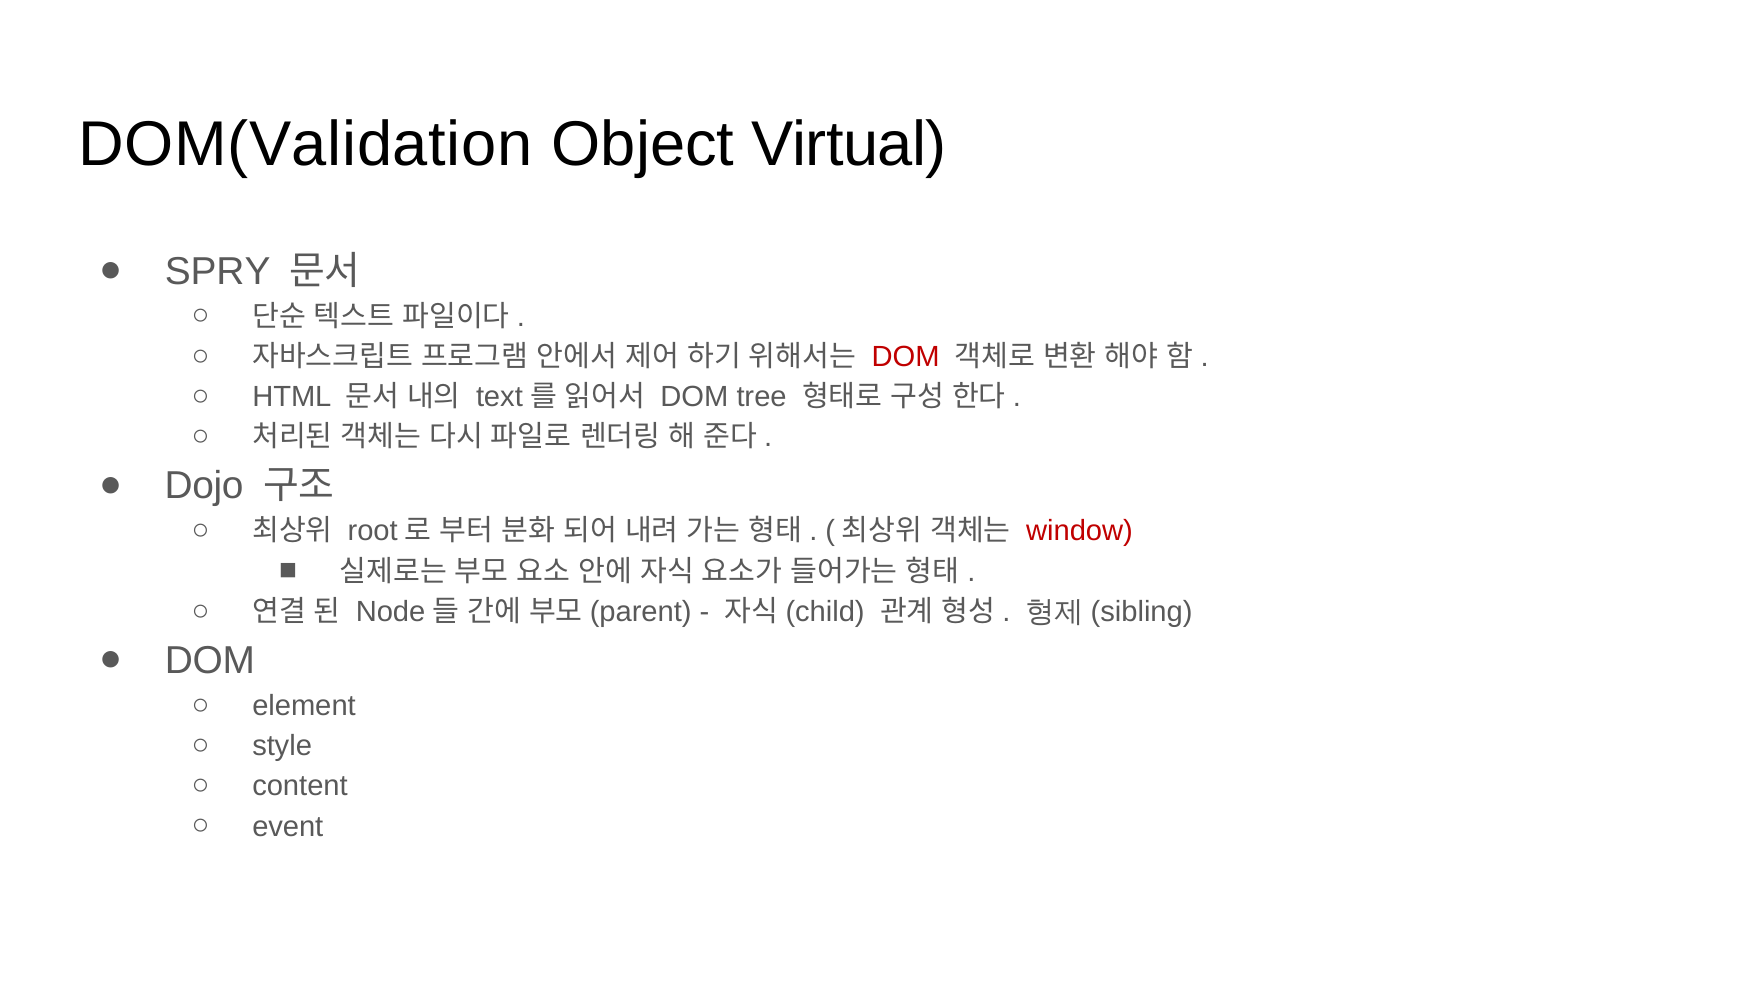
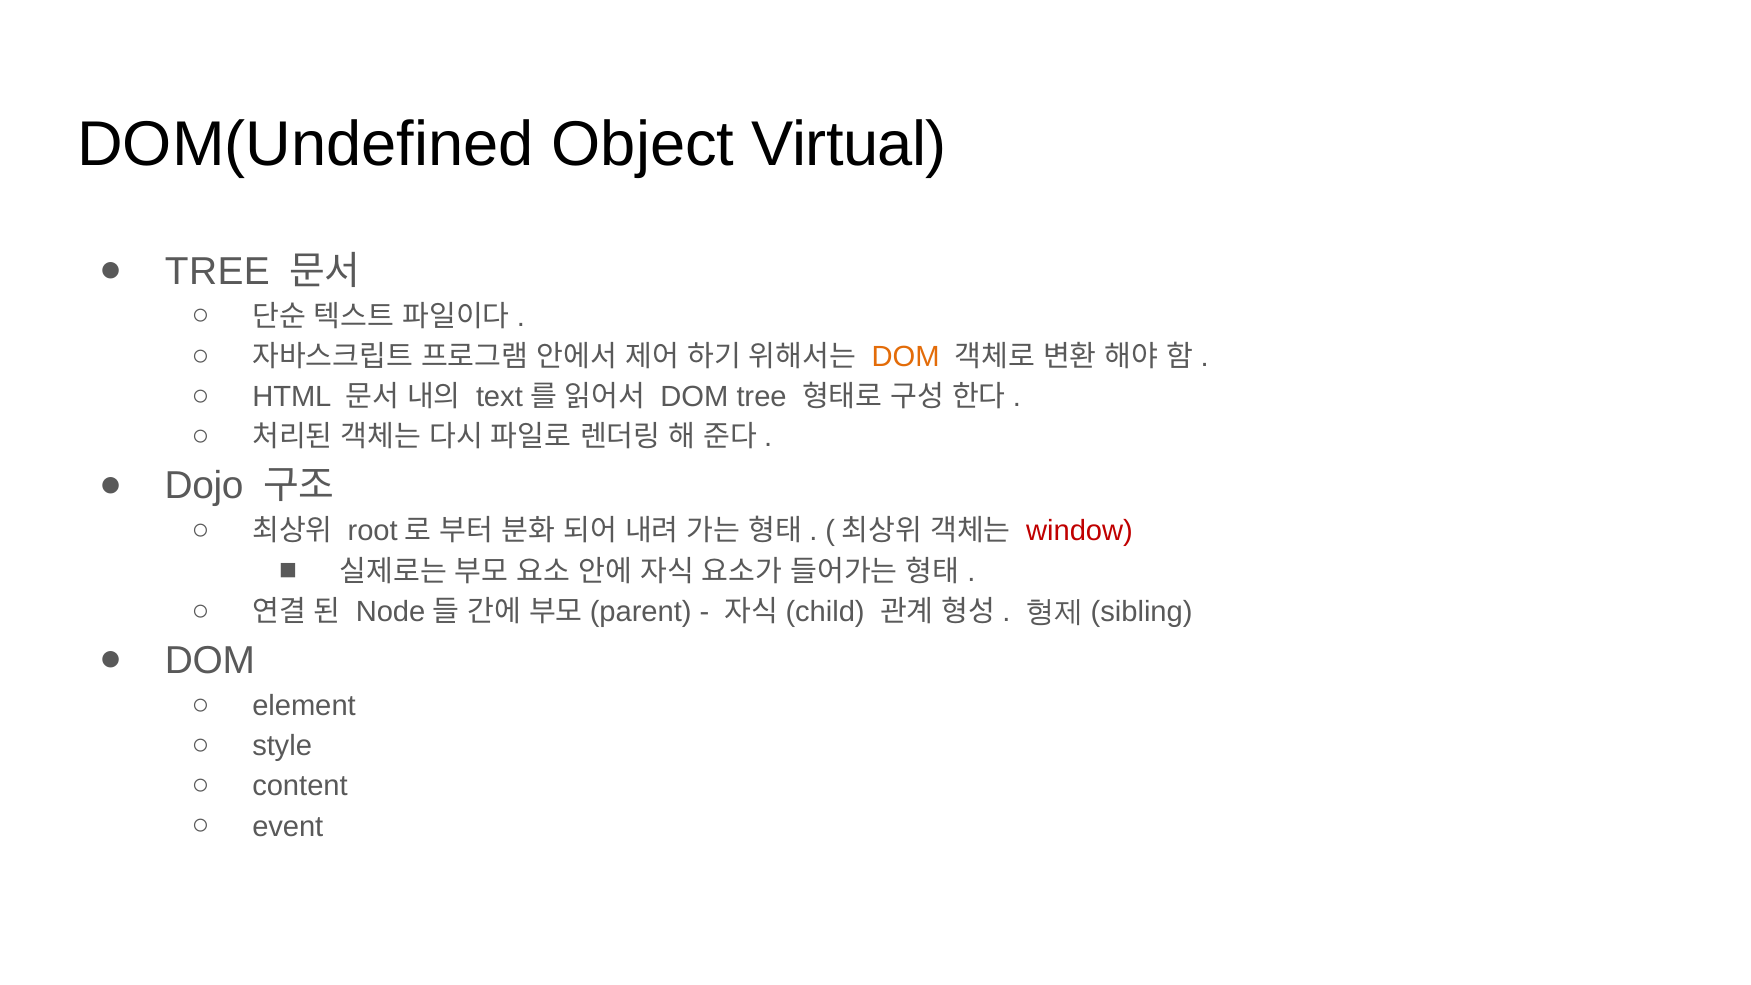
DOM(Validation: DOM(Validation -> DOM(Undefined
SPRY at (218, 271): SPRY -> TREE
DOM at (906, 357) colour: red -> orange
